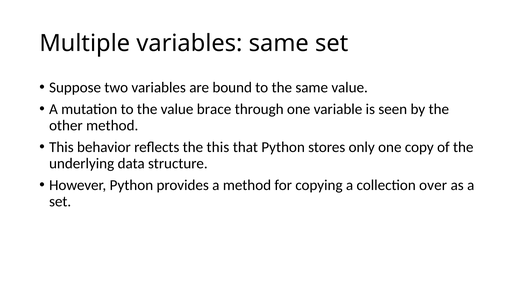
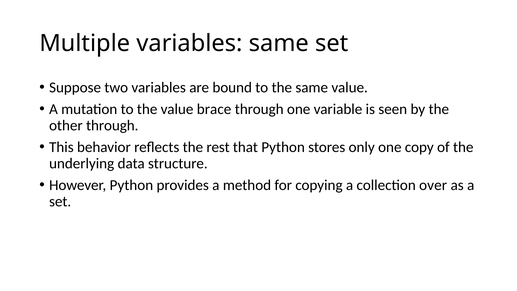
other method: method -> through
the this: this -> rest
